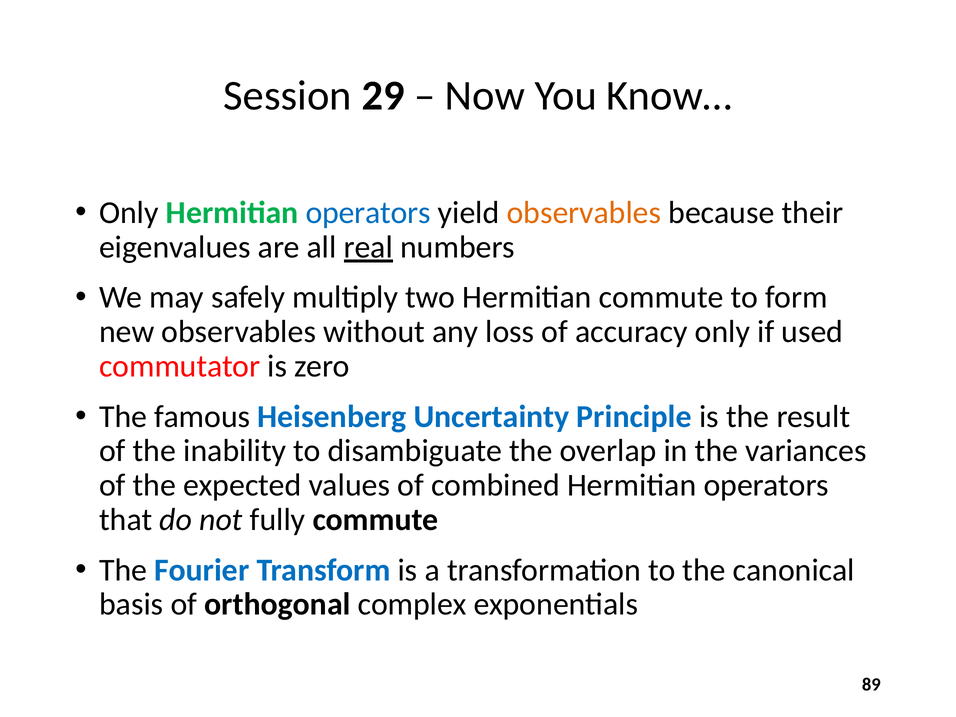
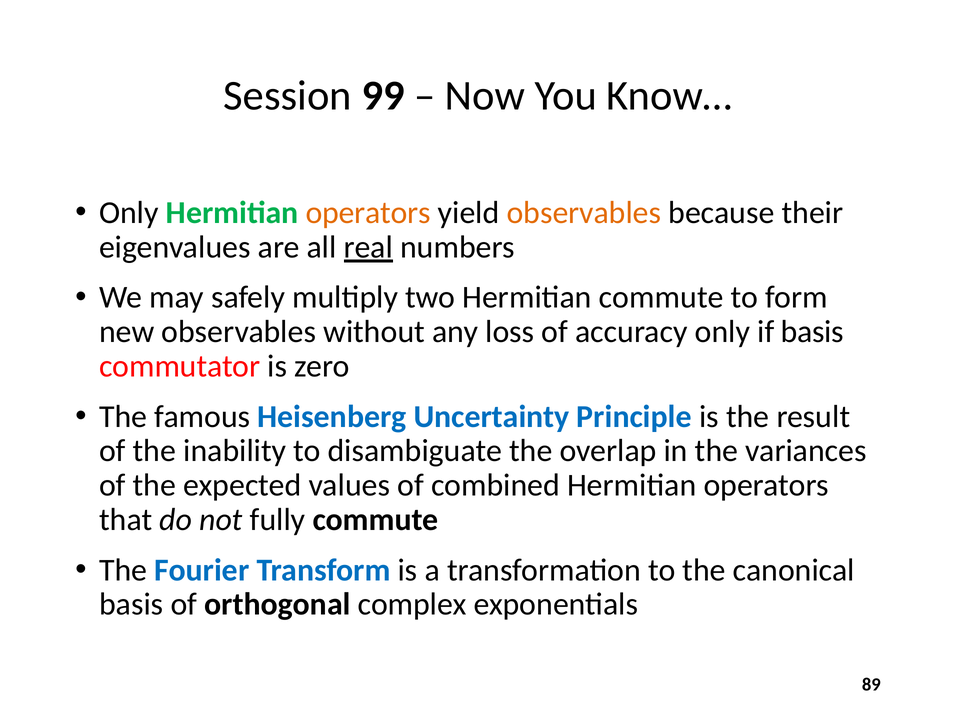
29: 29 -> 99
operators at (368, 213) colour: blue -> orange
if used: used -> basis
